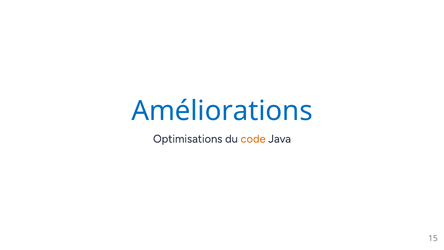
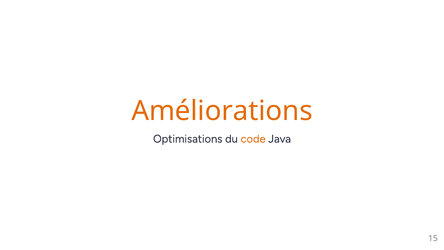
Améliorations colour: blue -> orange
